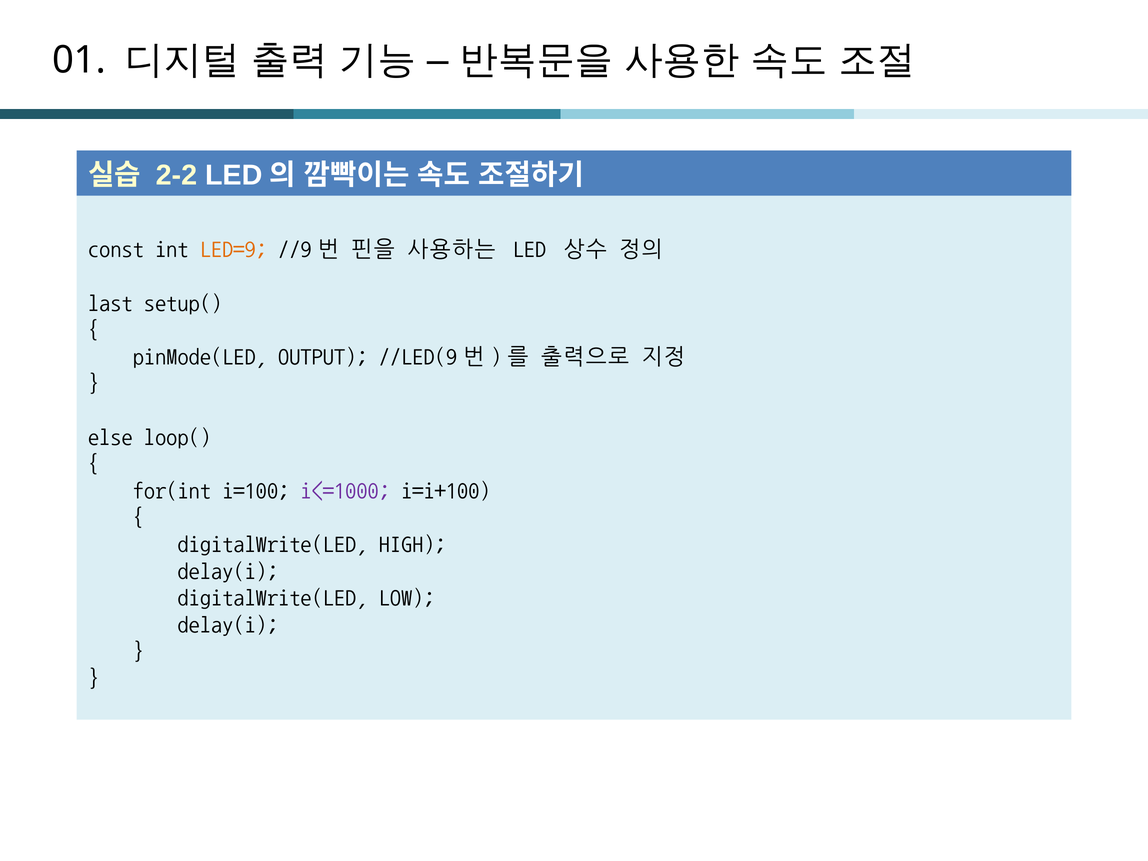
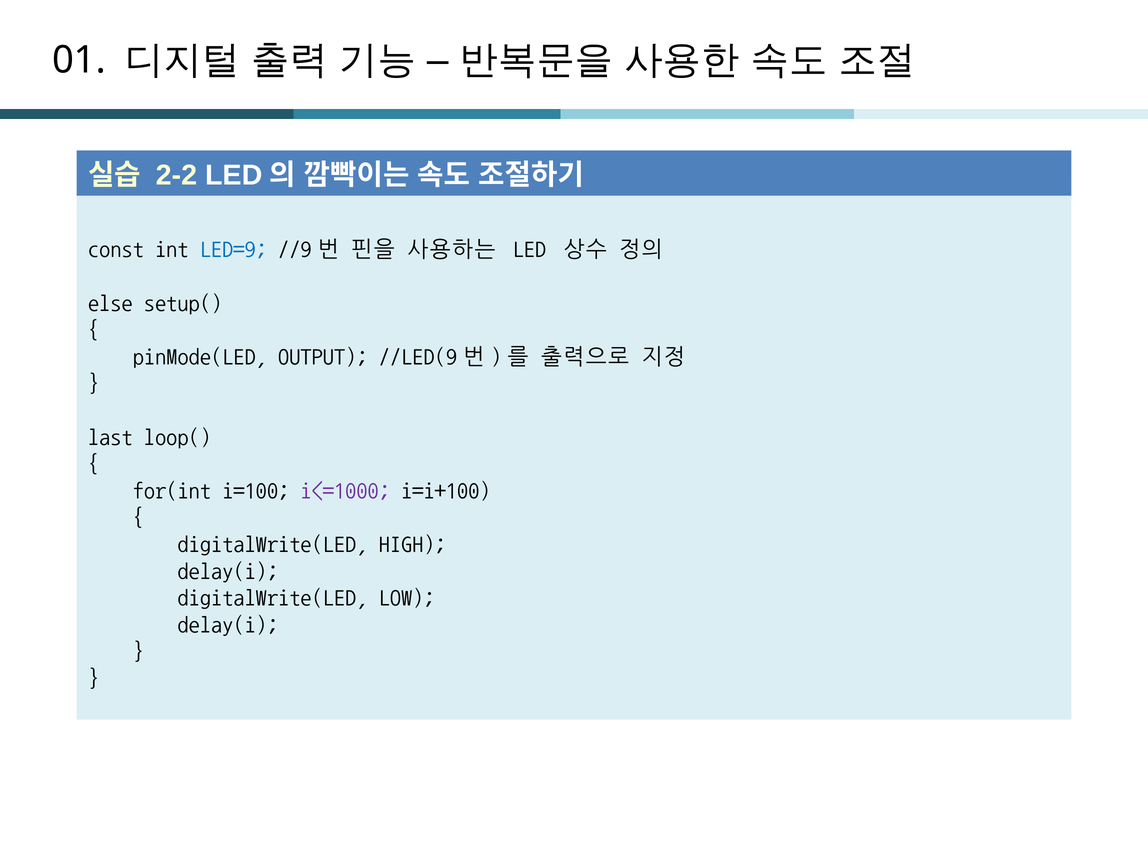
LED=9 colour: orange -> blue
last: last -> else
else: else -> last
